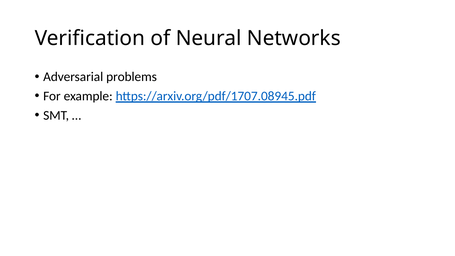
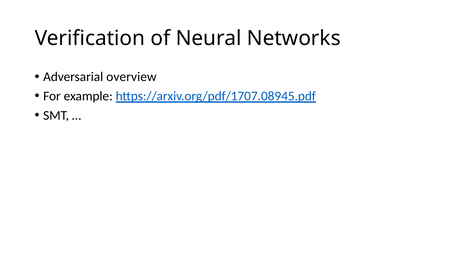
problems: problems -> overview
